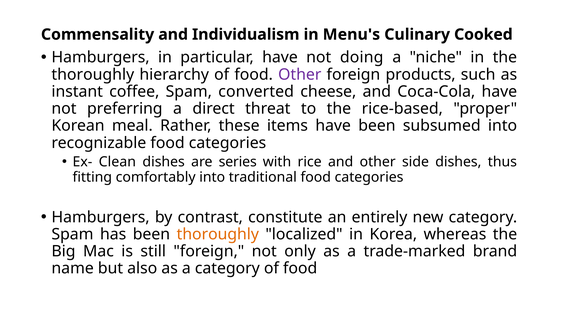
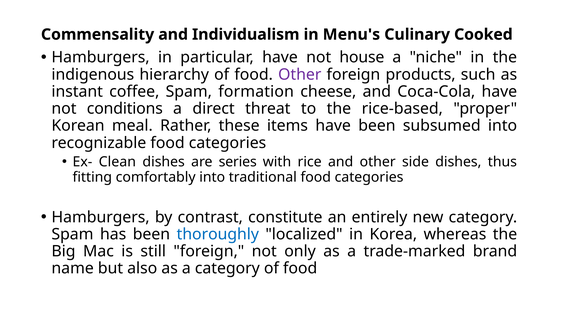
doing: doing -> house
thoroughly at (93, 75): thoroughly -> indigenous
converted: converted -> formation
preferring: preferring -> conditions
thoroughly at (218, 234) colour: orange -> blue
